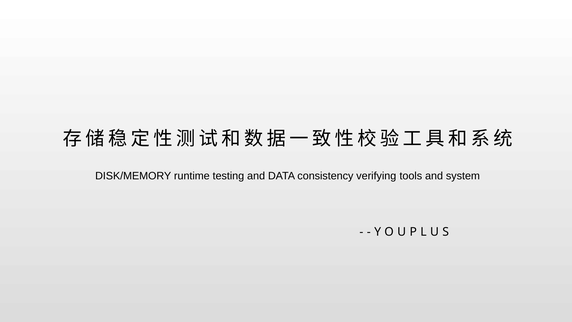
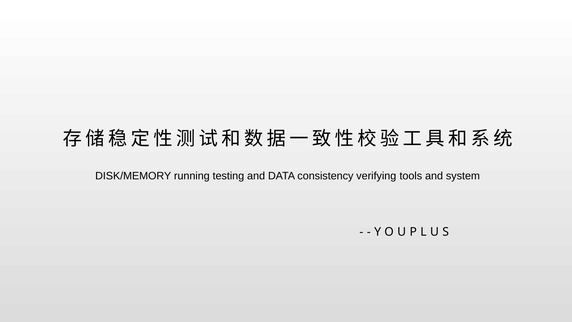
runtime: runtime -> running
